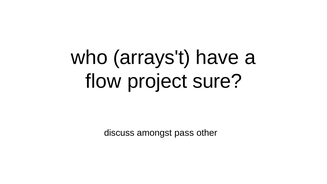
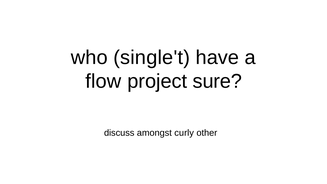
arrays't: arrays't -> single't
pass: pass -> curly
